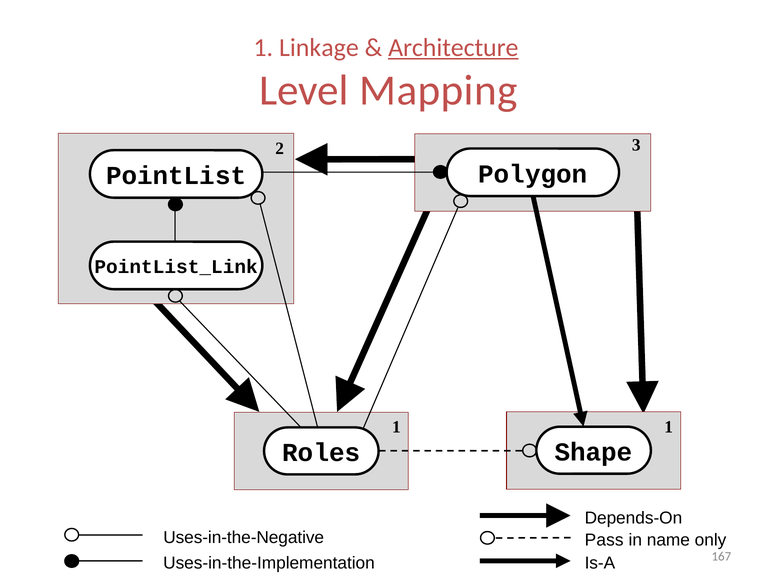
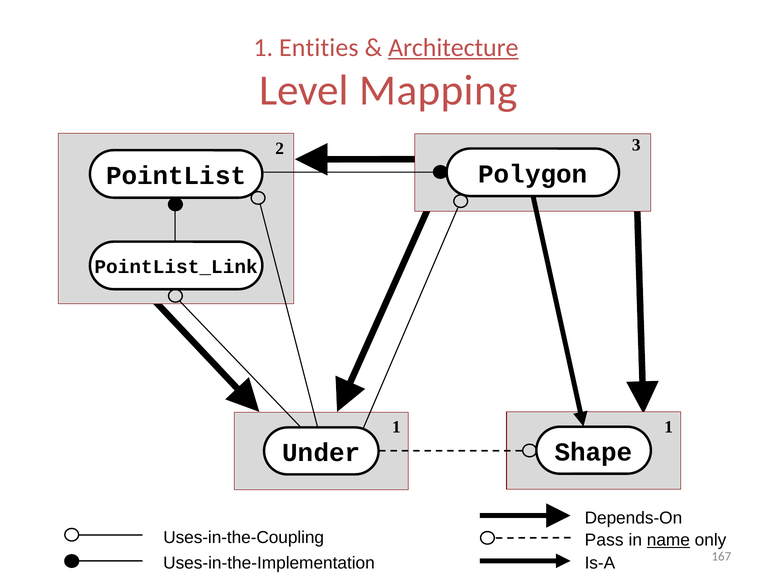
Linkage: Linkage -> Entities
Roles: Roles -> Under
Uses-in-the-Negative: Uses-in-the-Negative -> Uses-in-the-Coupling
name underline: none -> present
